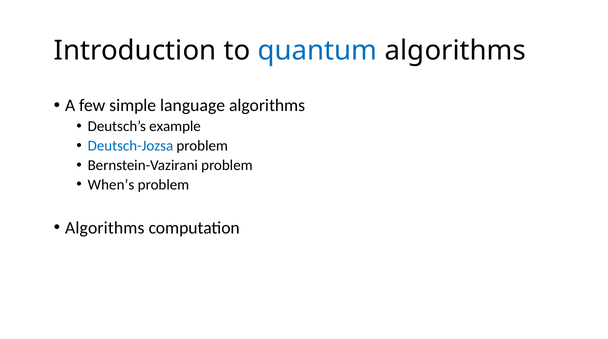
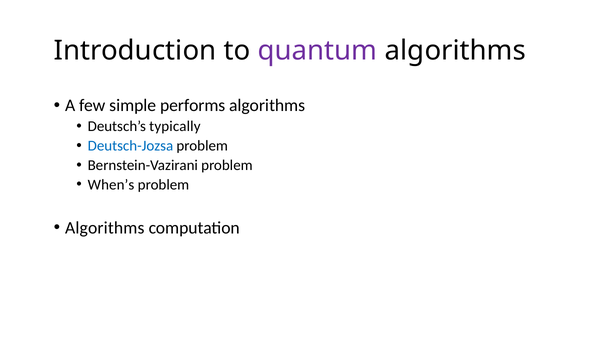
quantum colour: blue -> purple
language: language -> performs
example: example -> typically
